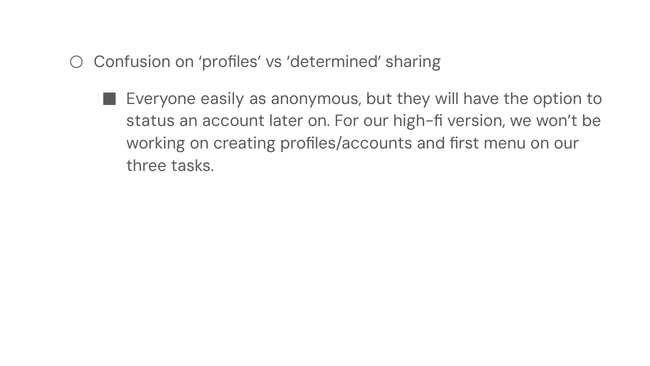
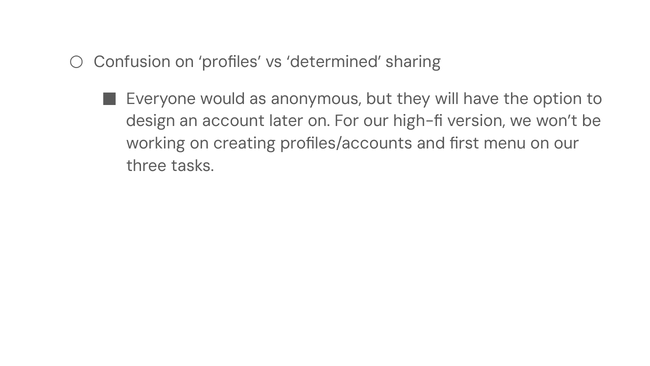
easily: easily -> would
status: status -> design
